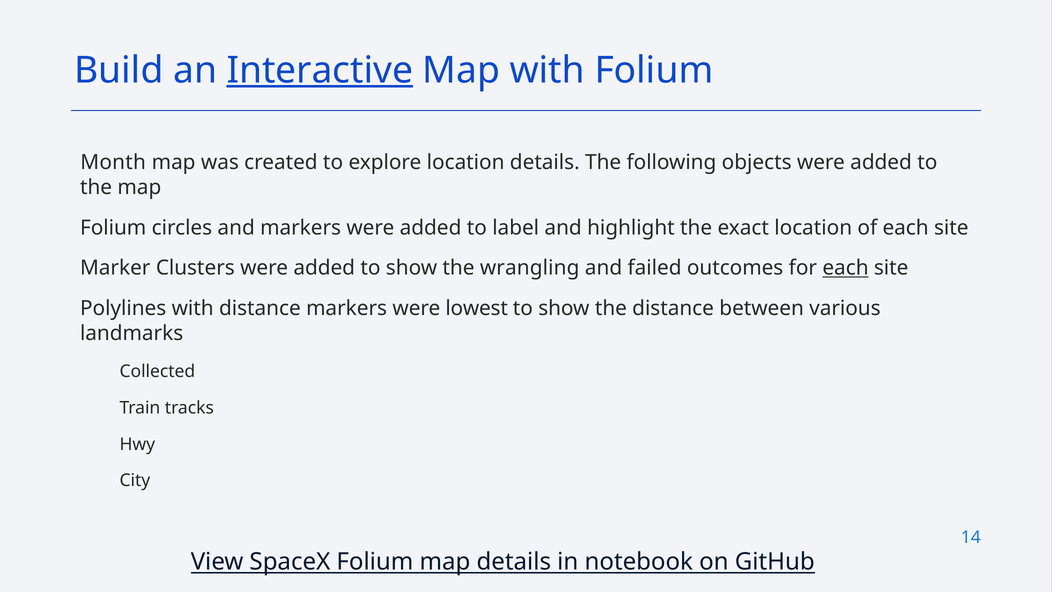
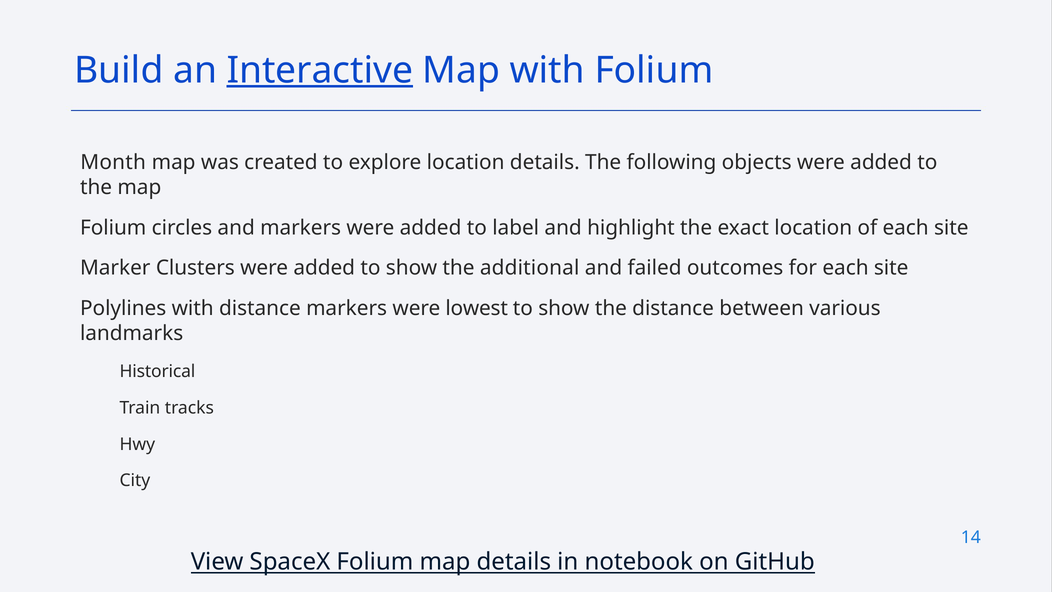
wrangling: wrangling -> additional
each at (846, 268) underline: present -> none
Collected: Collected -> Historical
